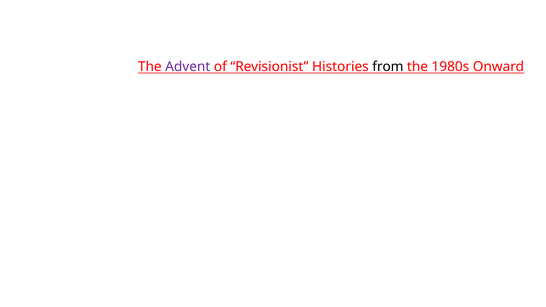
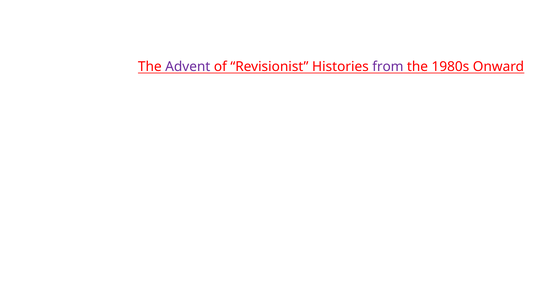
from colour: black -> purple
